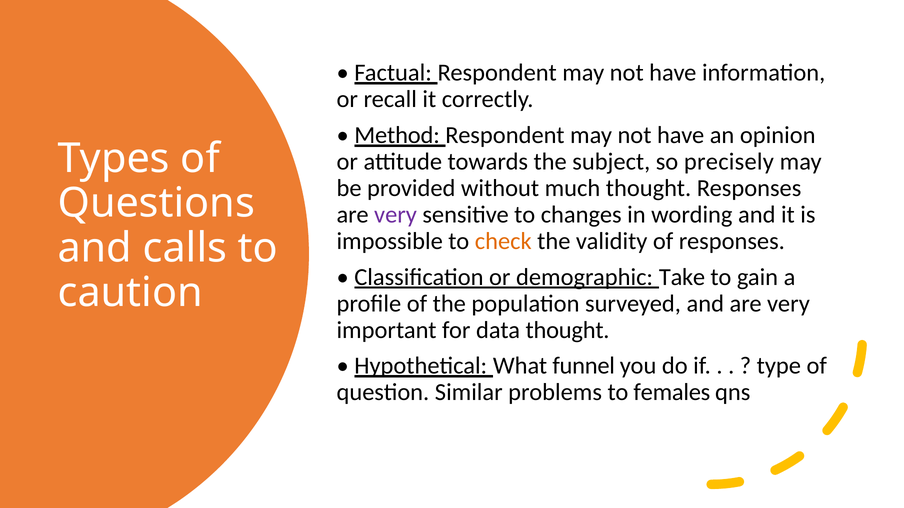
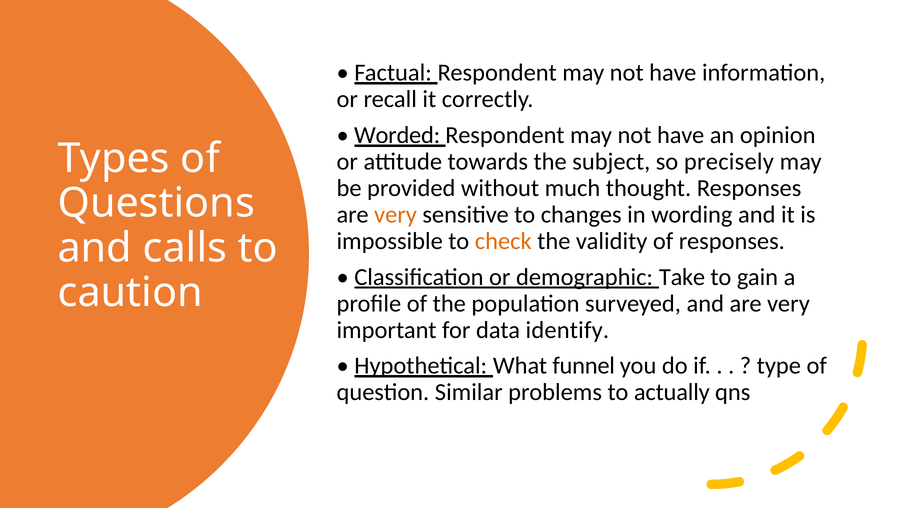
Method: Method -> Worded
very at (395, 215) colour: purple -> orange
data thought: thought -> identify
females: females -> actually
